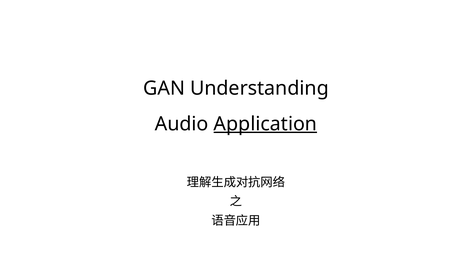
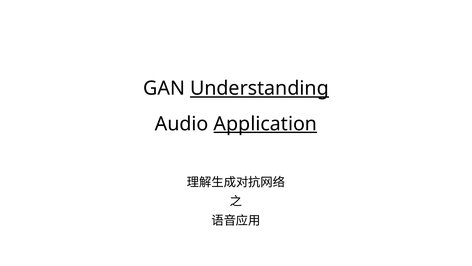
Understanding underline: none -> present
